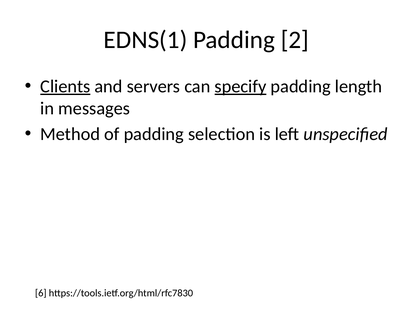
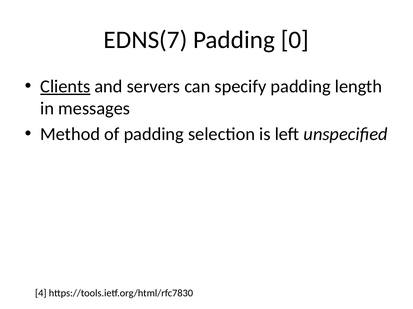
EDNS(1: EDNS(1 -> EDNS(7
2: 2 -> 0
specify underline: present -> none
6: 6 -> 4
